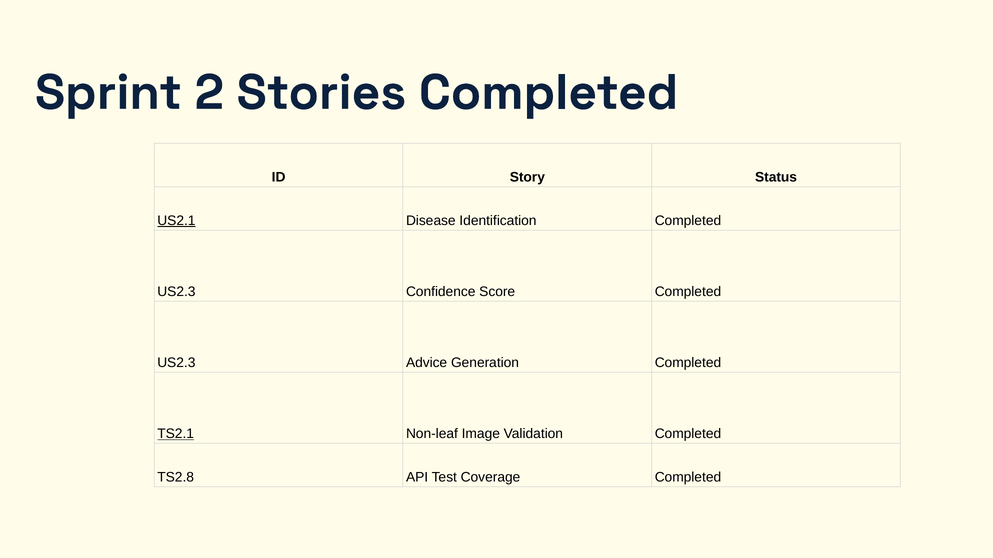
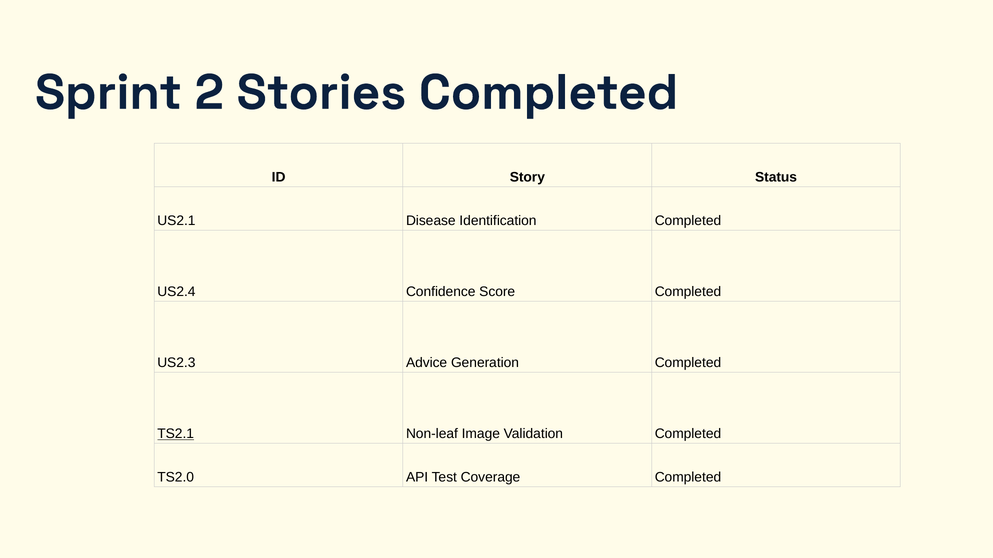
US2.1 underline: present -> none
US2.3 at (176, 292): US2.3 -> US2.4
TS2.8: TS2.8 -> TS2.0
